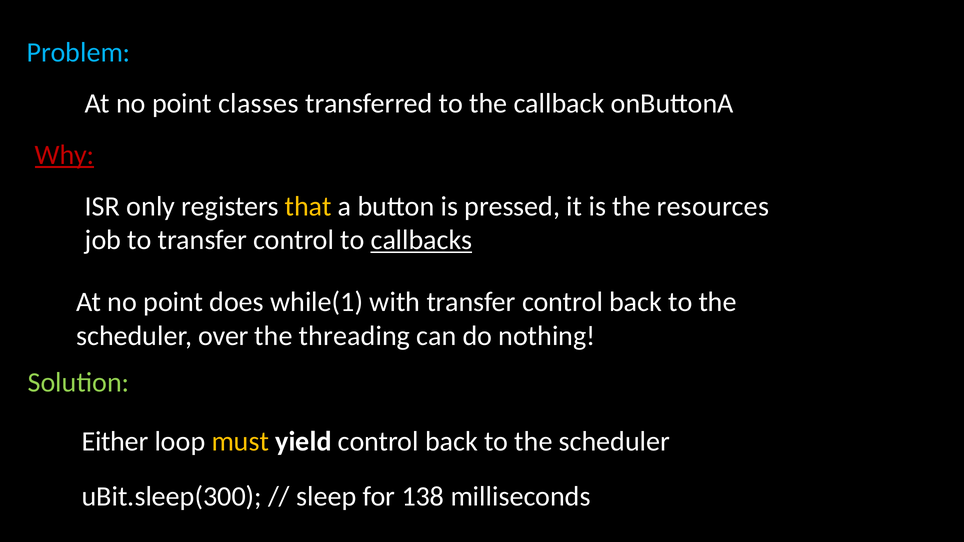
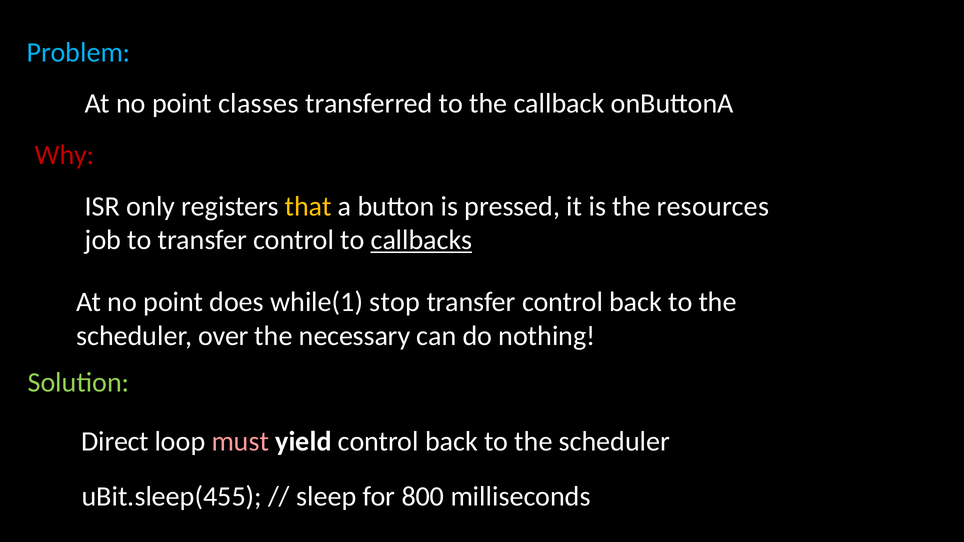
Why underline: present -> none
with: with -> stop
threading: threading -> necessary
Either: Either -> Direct
must colour: yellow -> pink
uBit.sleep(300: uBit.sleep(300 -> uBit.sleep(455
138: 138 -> 800
